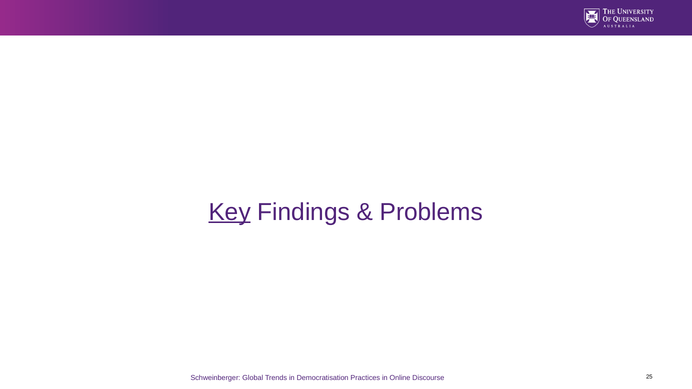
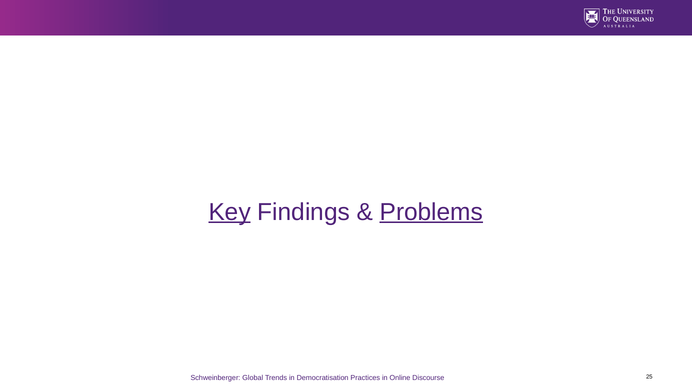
Problems underline: none -> present
